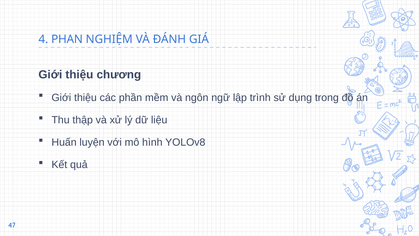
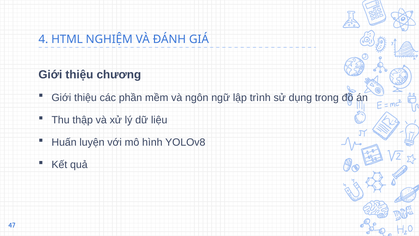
PHAN: PHAN -> HTML
